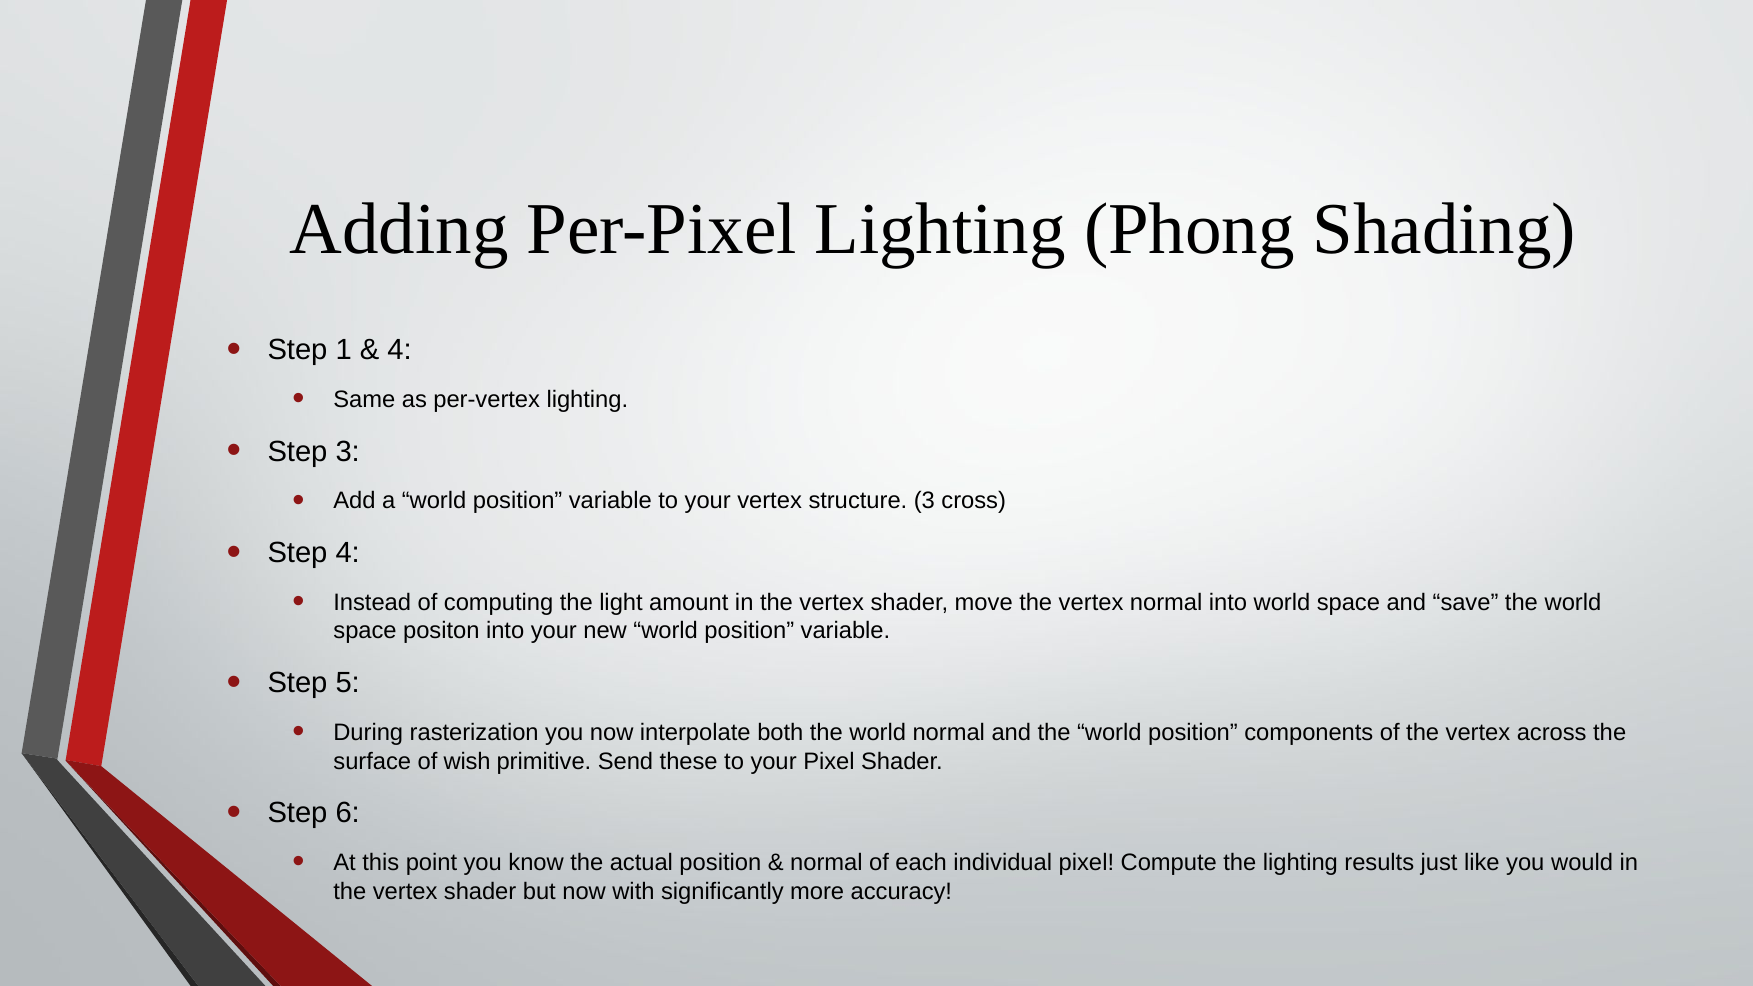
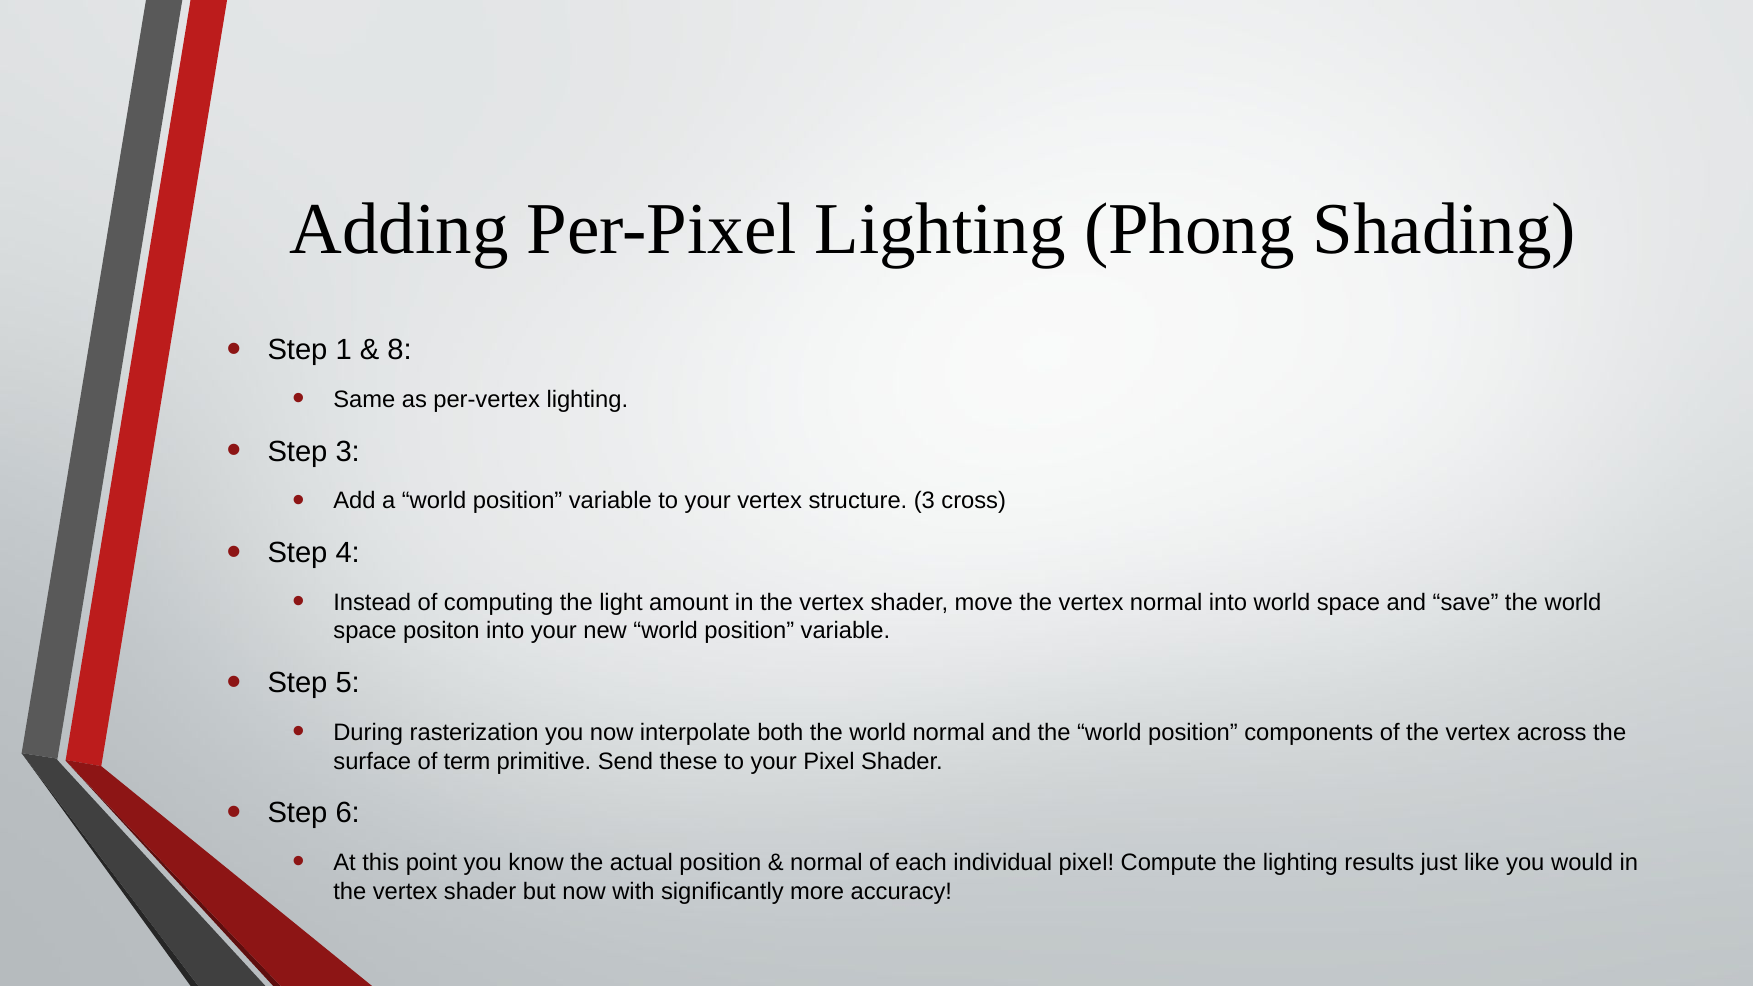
4 at (399, 350): 4 -> 8
wish: wish -> term
